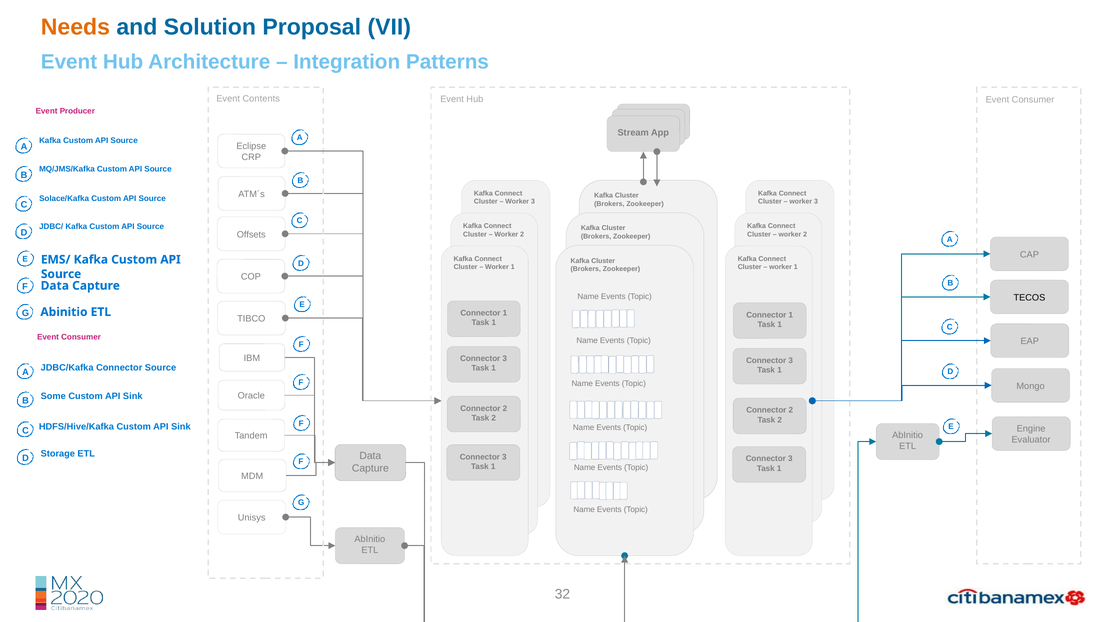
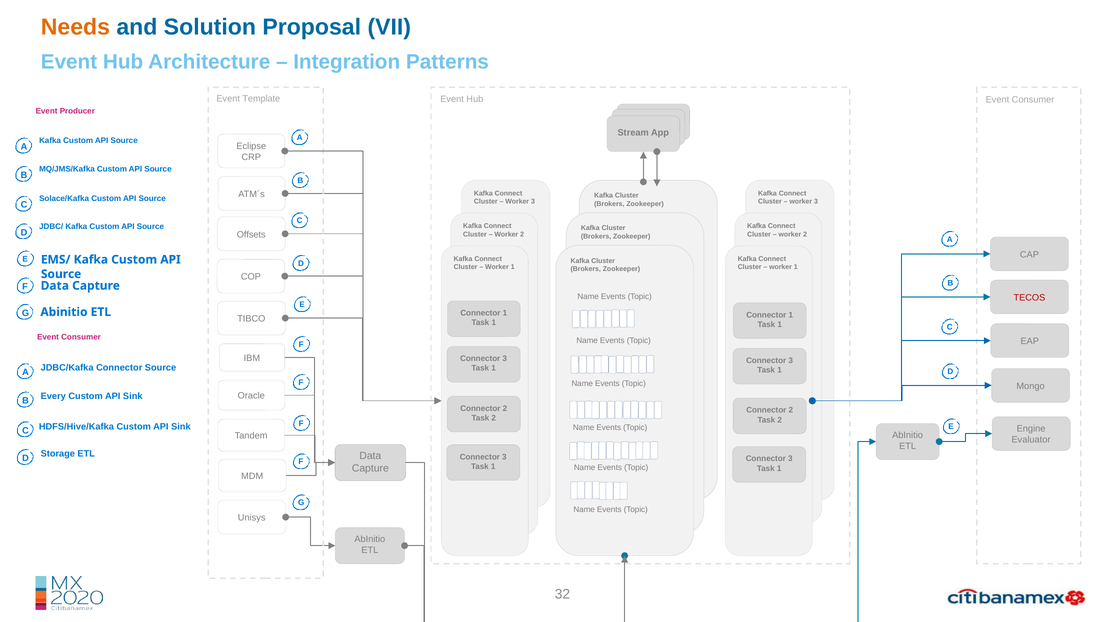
Contents: Contents -> Template
TECOS colour: black -> red
Some: Some -> Every
